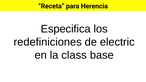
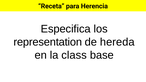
redefiniciones: redefiniciones -> representation
electric: electric -> hereda
